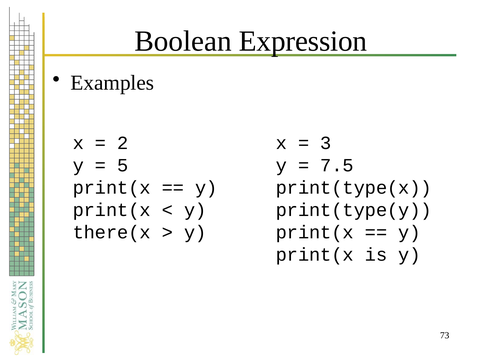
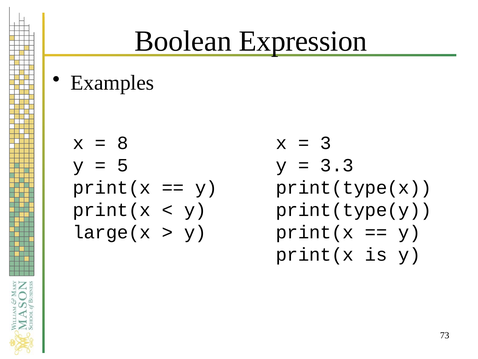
2: 2 -> 8
7.5: 7.5 -> 3.3
there(x: there(x -> large(x
